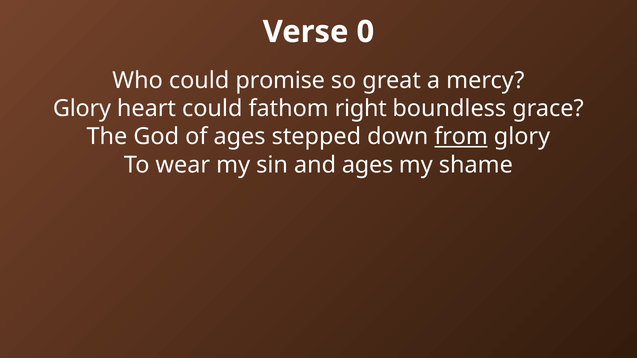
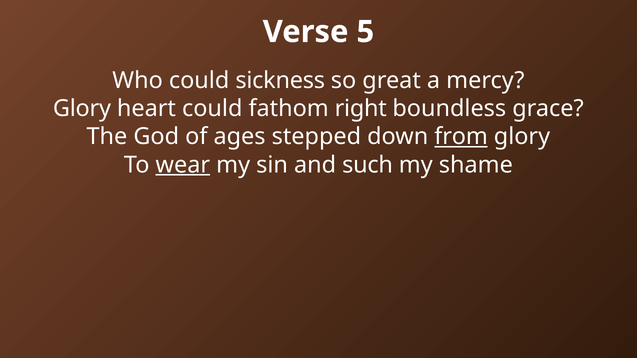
0: 0 -> 5
promise: promise -> sickness
wear underline: none -> present
and ages: ages -> such
